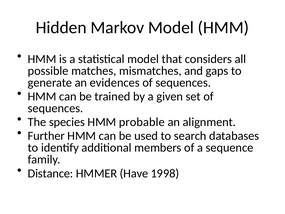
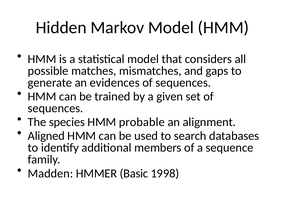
Further: Further -> Aligned
Distance: Distance -> Madden
Have: Have -> Basic
